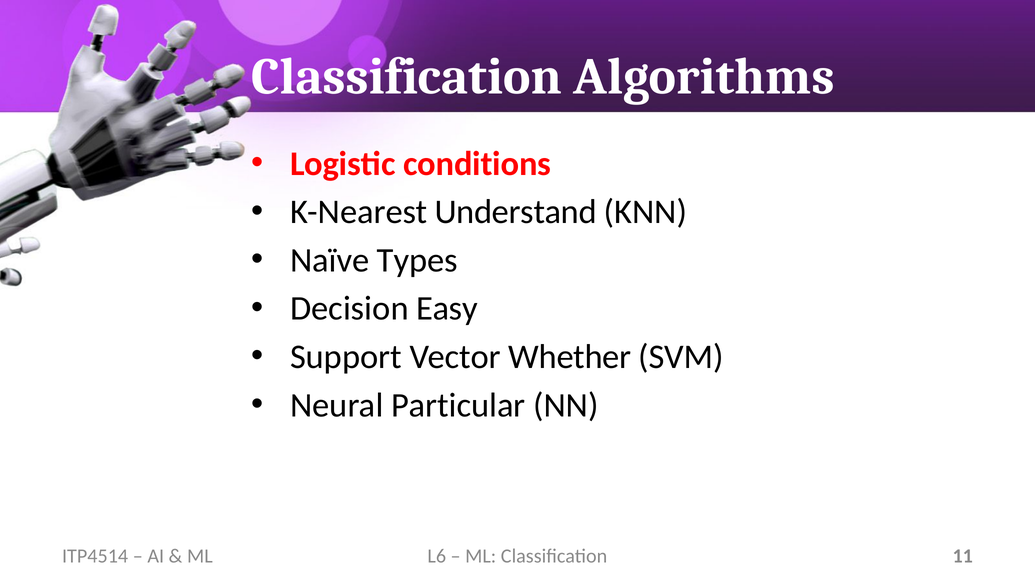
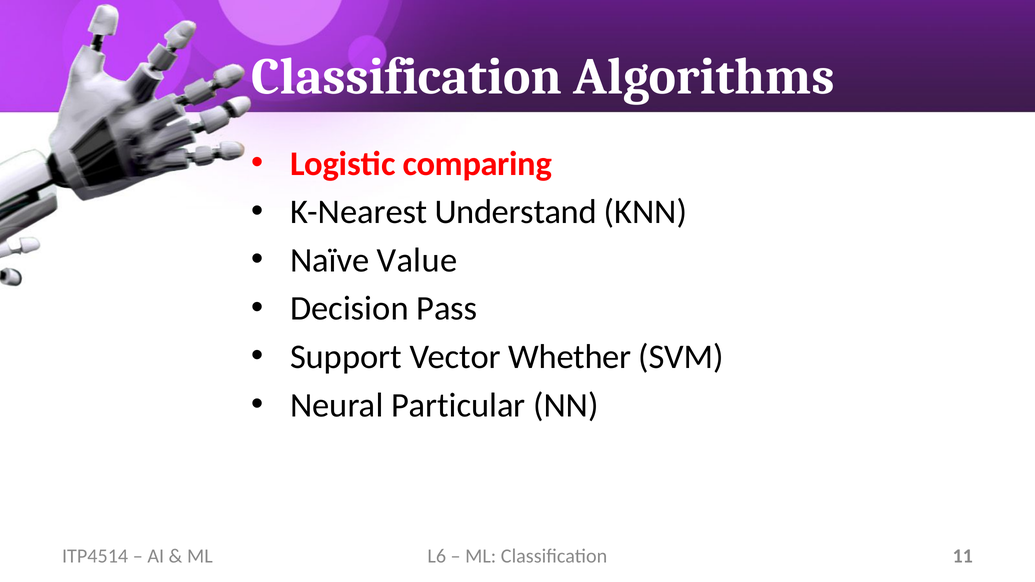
conditions: conditions -> comparing
Types: Types -> Value
Easy: Easy -> Pass
